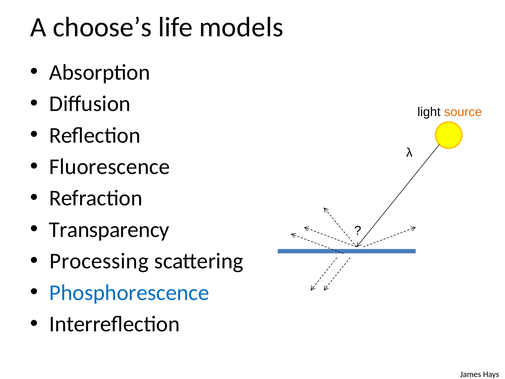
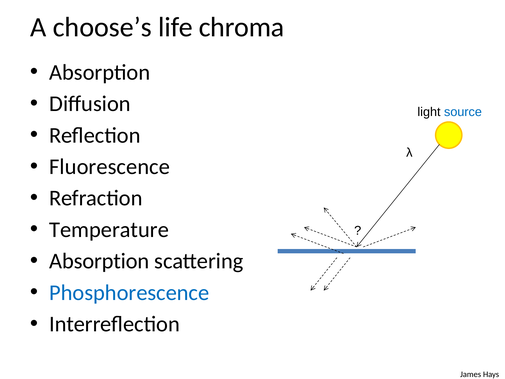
models: models -> chroma
source colour: orange -> blue
Transparency: Transparency -> Temperature
Processing at (99, 261): Processing -> Absorption
